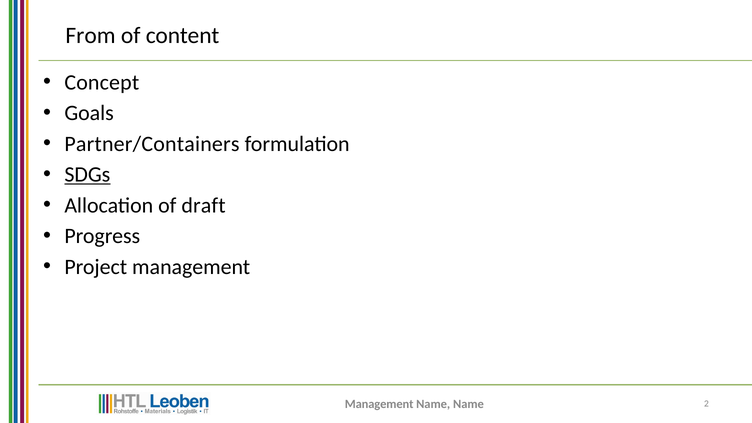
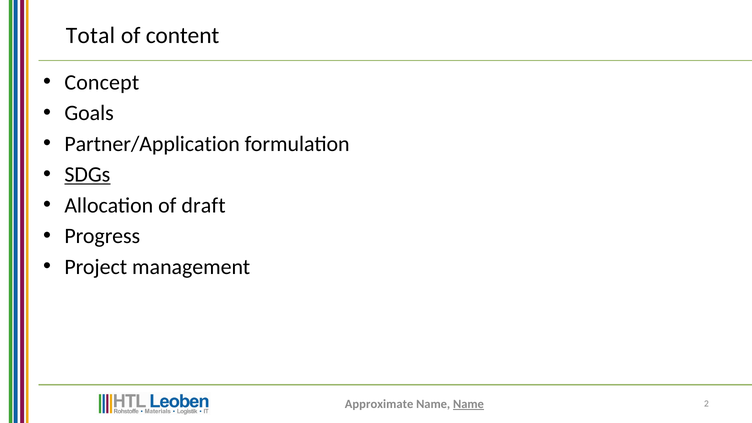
From: From -> Total
Partner/Containers: Partner/Containers -> Partner/Application
Management at (379, 404): Management -> Approximate
Name at (468, 404) underline: none -> present
